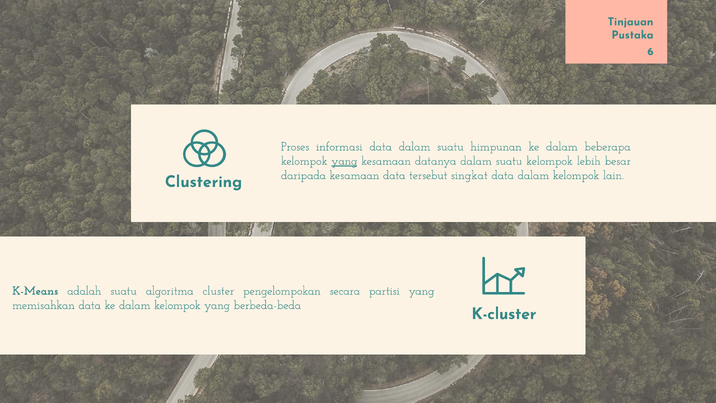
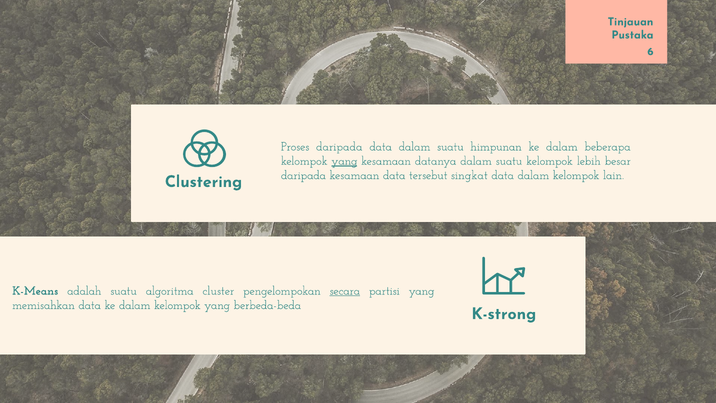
Proses informasi: informasi -> daripada
secara underline: none -> present
K-cluster: K-cluster -> K-strong
